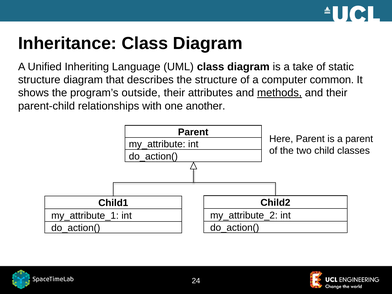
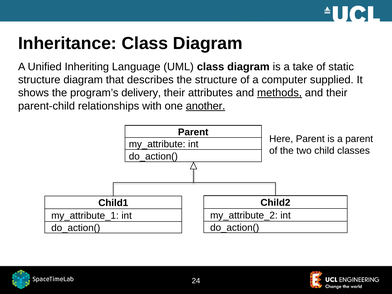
common: common -> supplied
outside: outside -> delivery
another underline: none -> present
